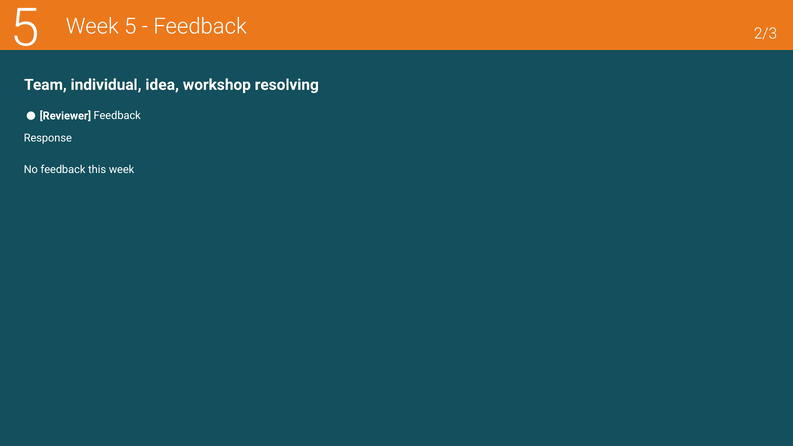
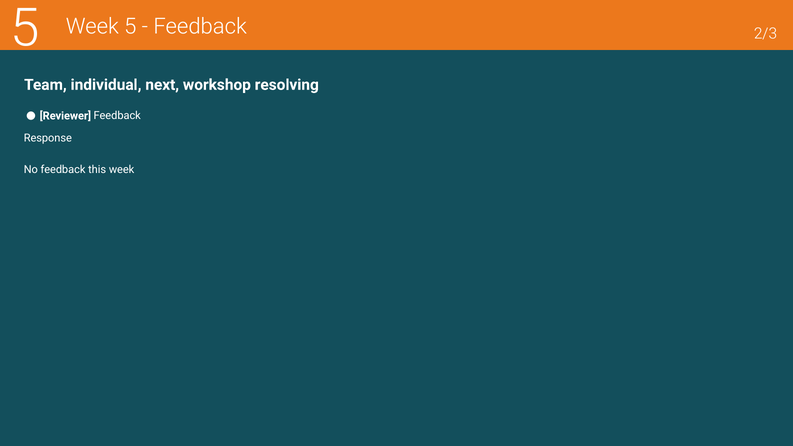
idea: idea -> next
